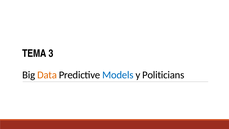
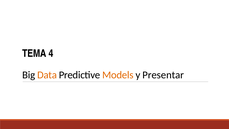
3: 3 -> 4
Models colour: blue -> orange
Politicians: Politicians -> Presentar
